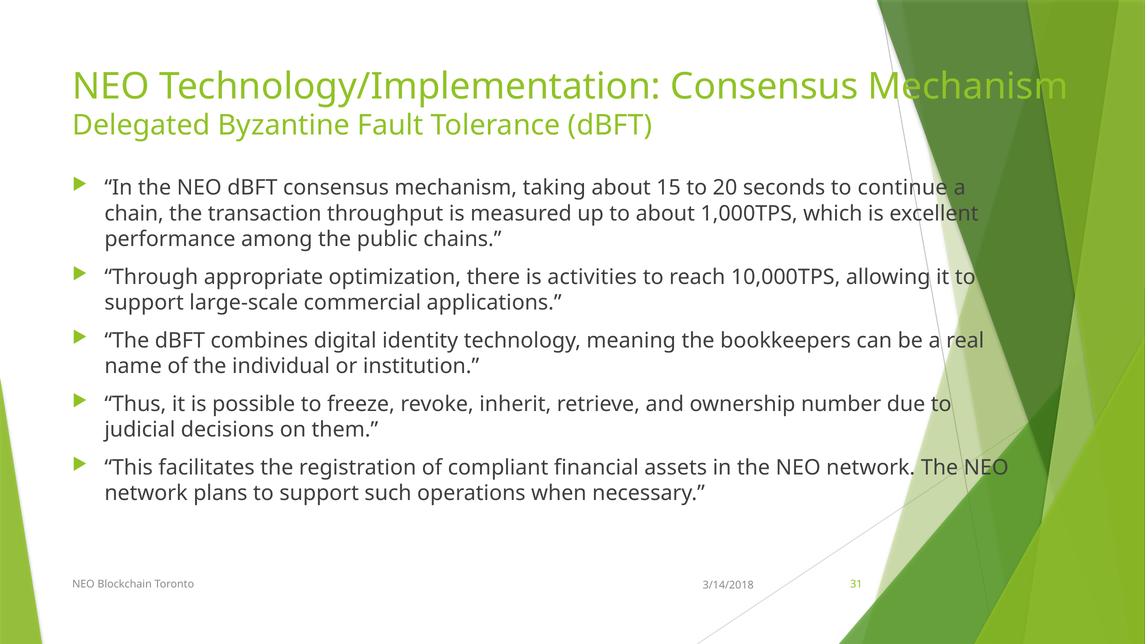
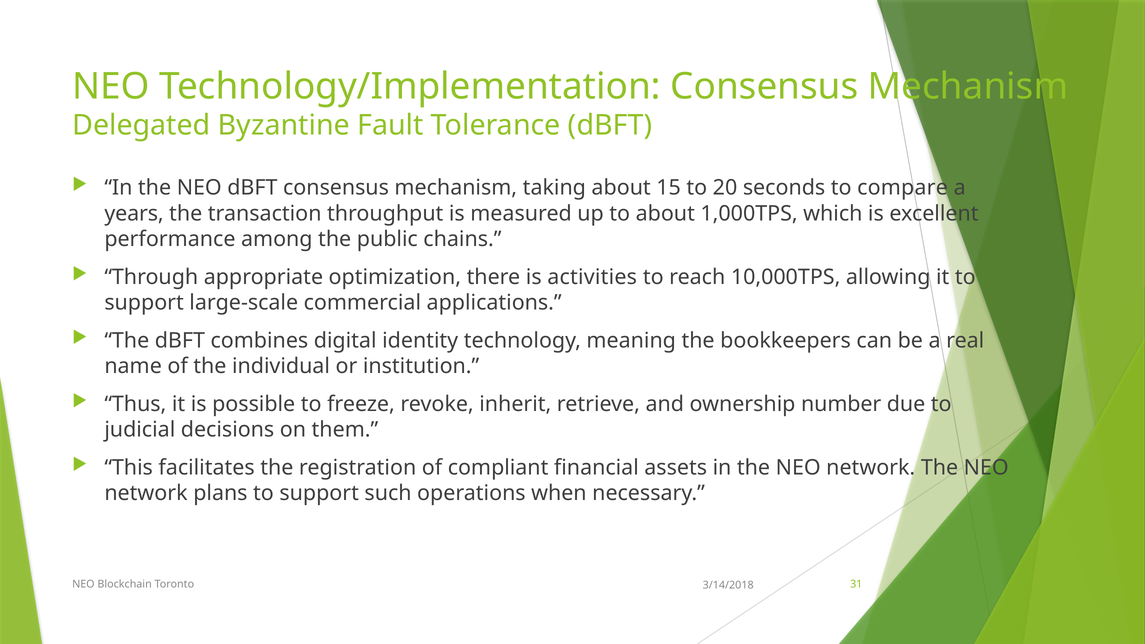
continue: continue -> compare
chain: chain -> years
